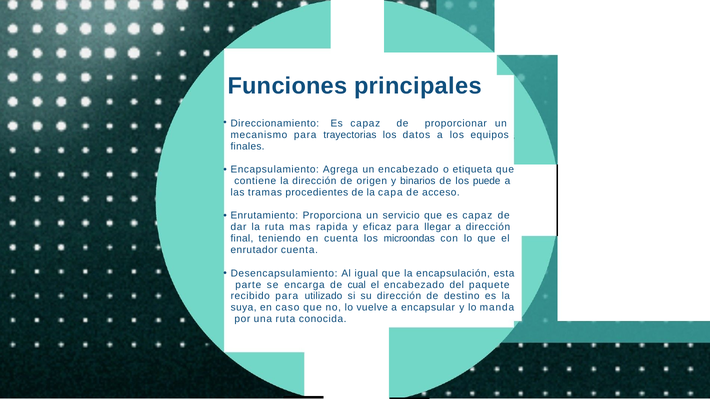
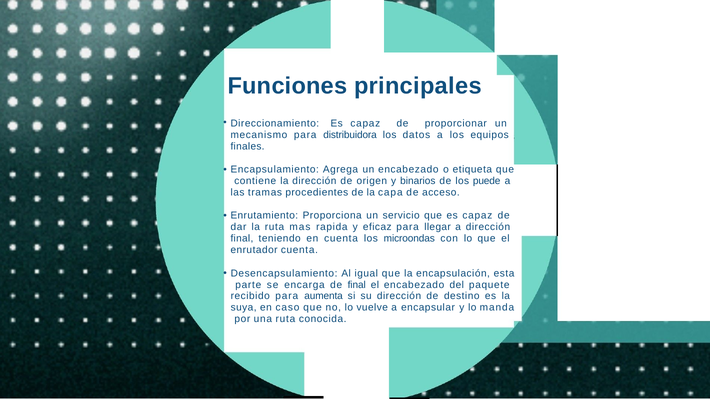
trayectorias: trayectorias -> distribuidora
de cual: cual -> final
utilizado: utilizado -> aumenta
